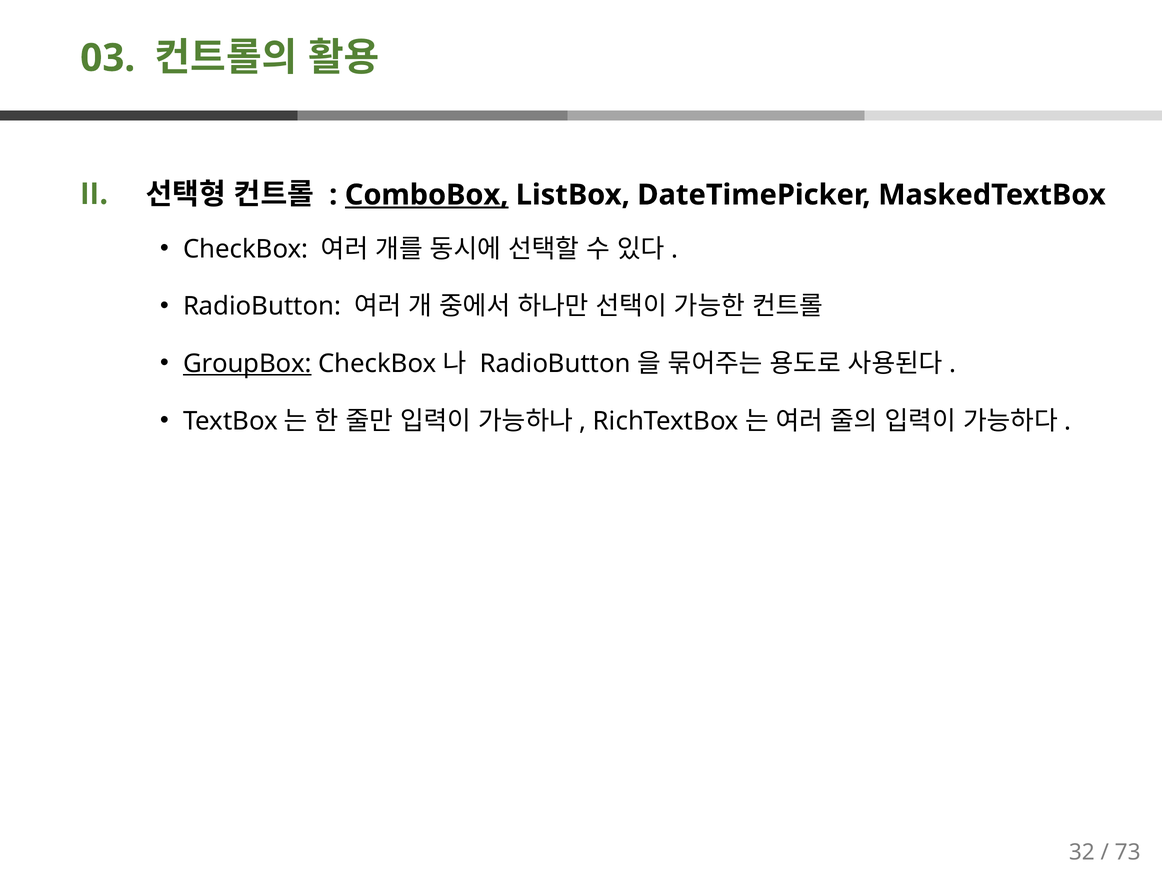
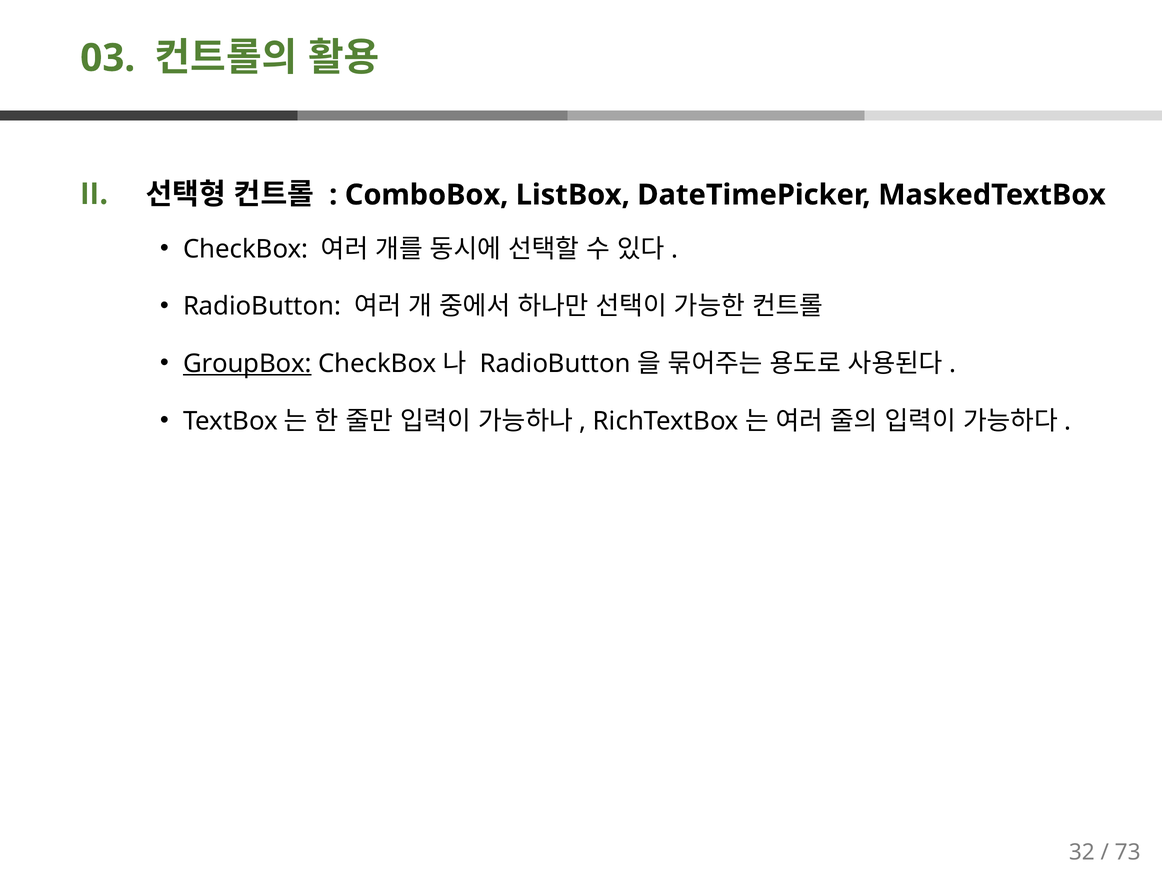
ComboBox underline: present -> none
